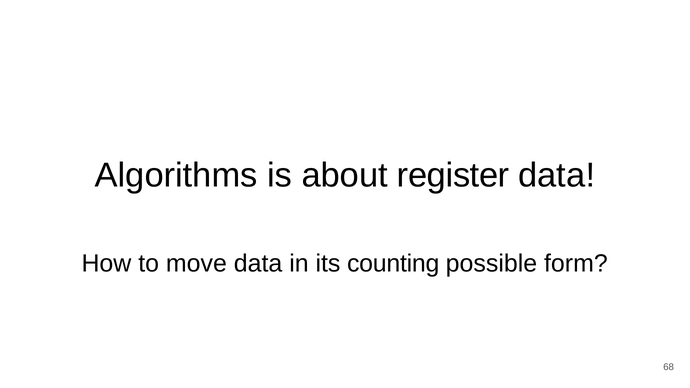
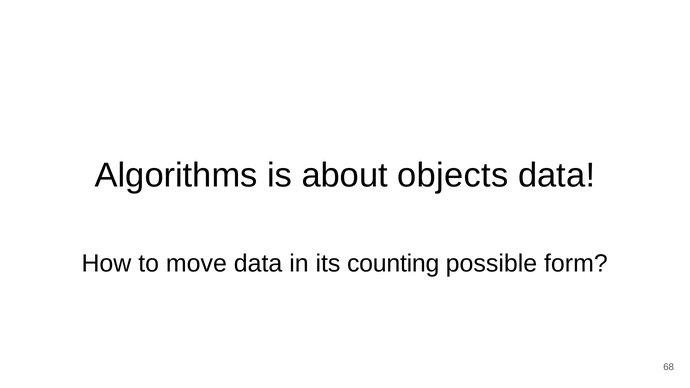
register: register -> objects
